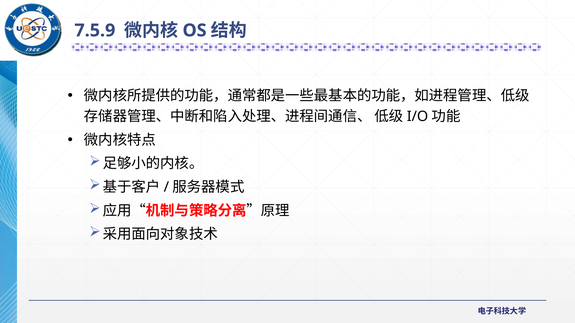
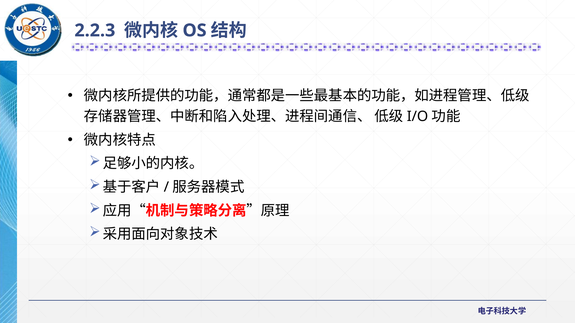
7.5.9: 7.5.9 -> 2.2.3
